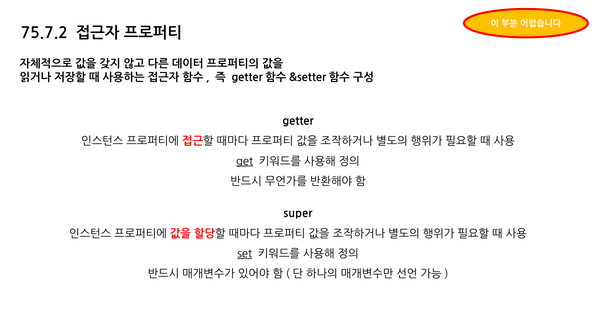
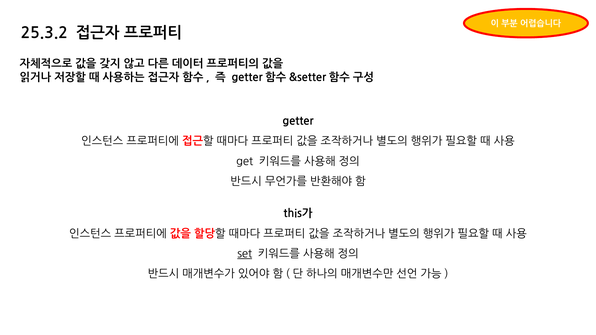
75.7.2: 75.7.2 -> 25.3.2
get underline: present -> none
super: super -> this가
